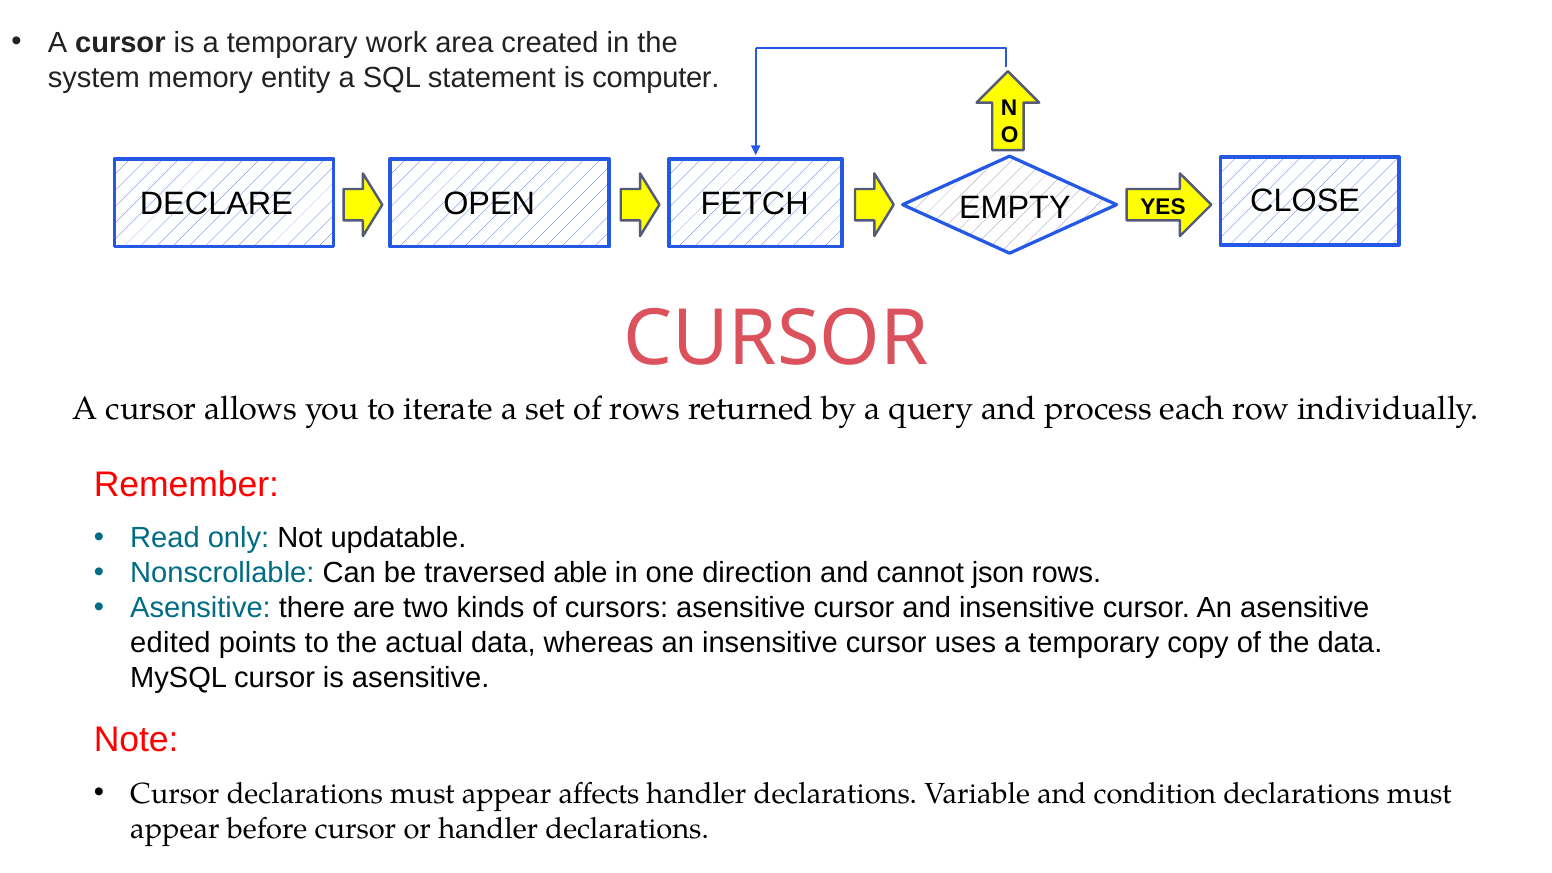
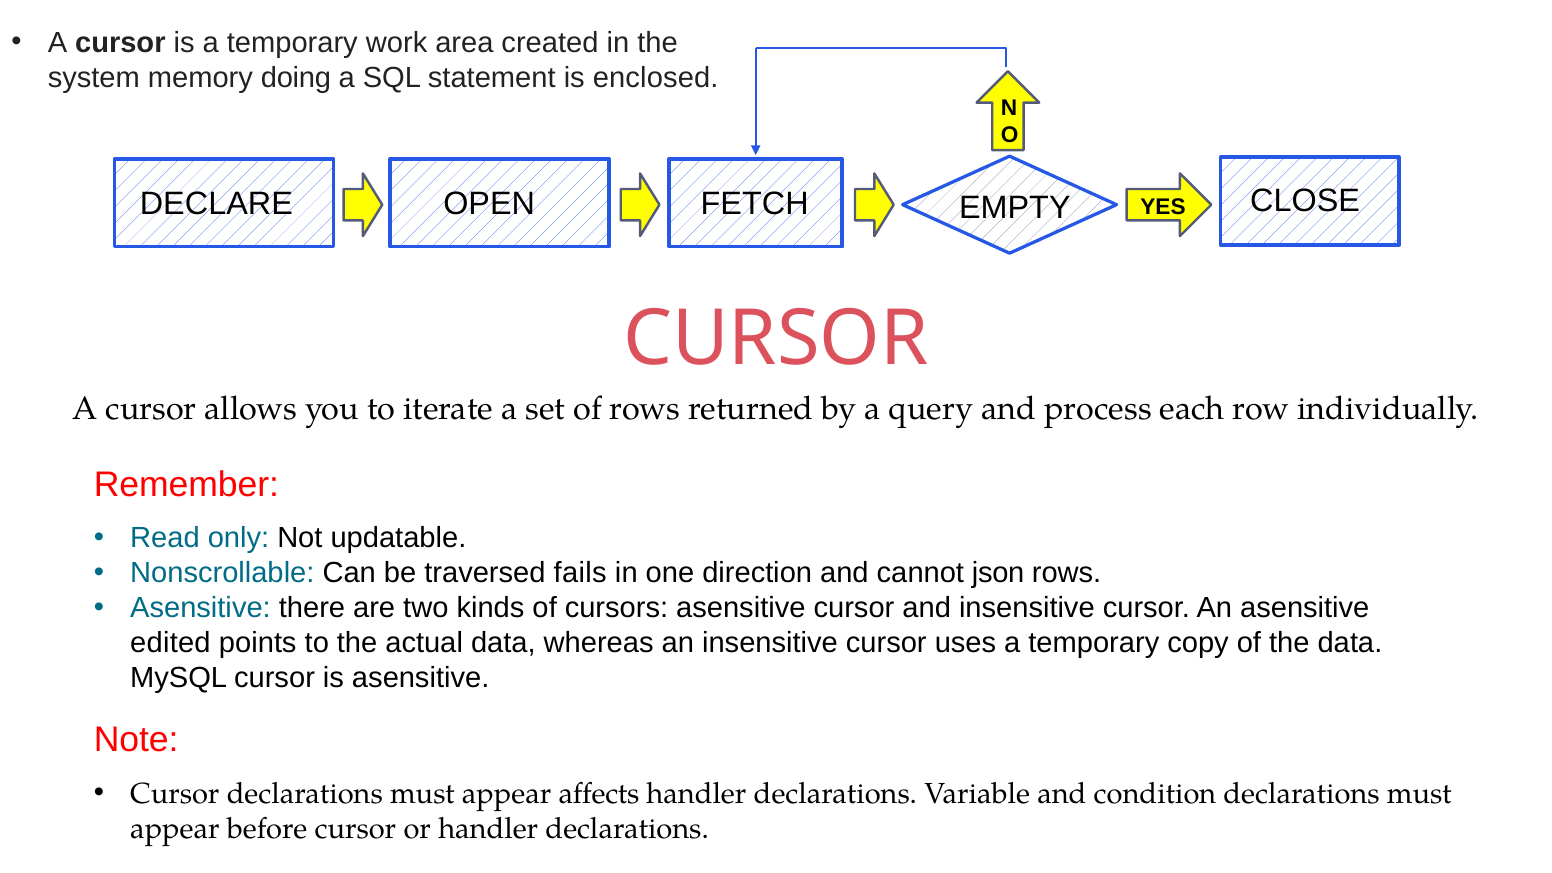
entity: entity -> doing
computer: computer -> enclosed
able: able -> fails
